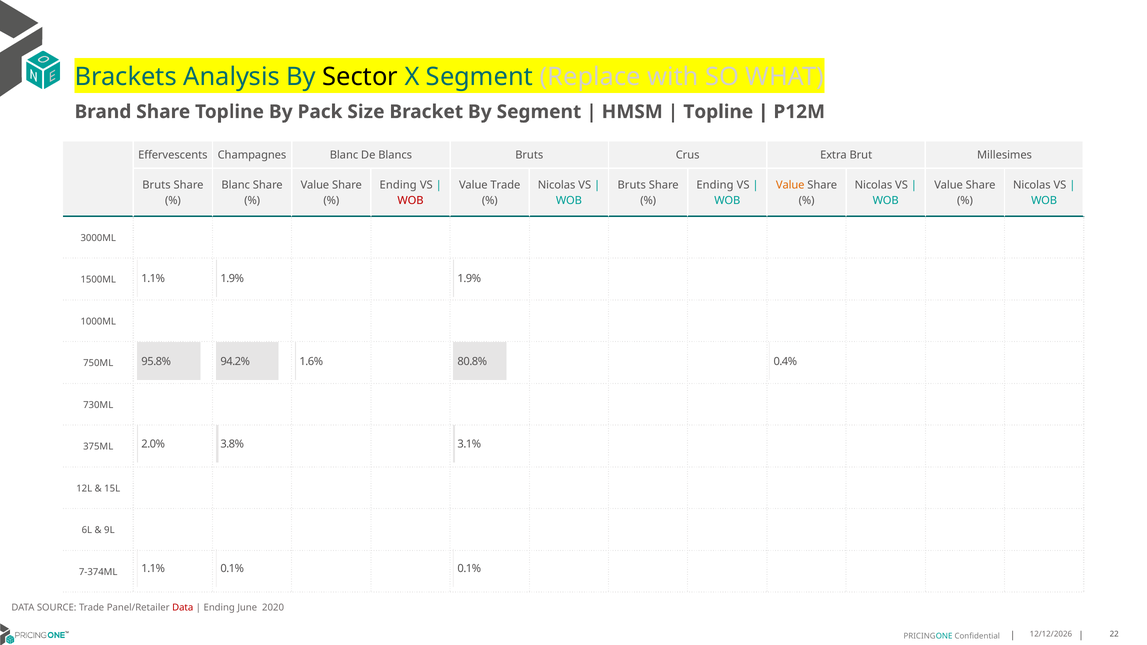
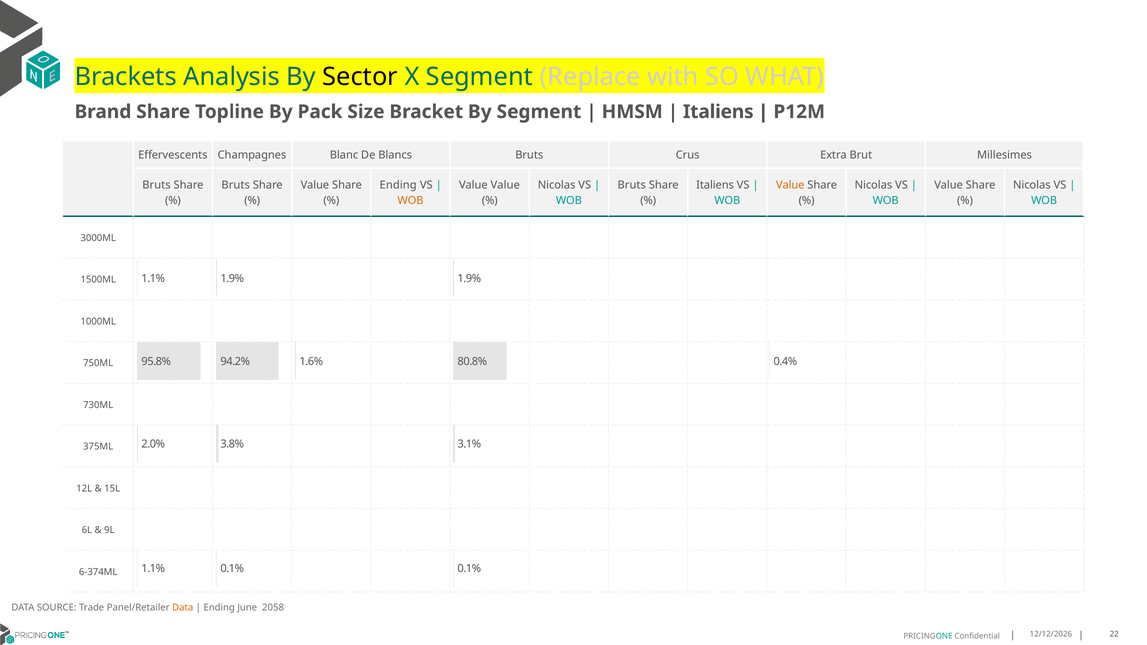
Topline at (718, 112): Topline -> Italiens
Blanc at (236, 185): Blanc -> Bruts
Value Trade: Trade -> Value
Ending at (715, 185): Ending -> Italiens
WOB at (411, 200) colour: red -> orange
7-374ML: 7-374ML -> 6-374ML
Data at (183, 608) colour: red -> orange
2020: 2020 -> 2058
